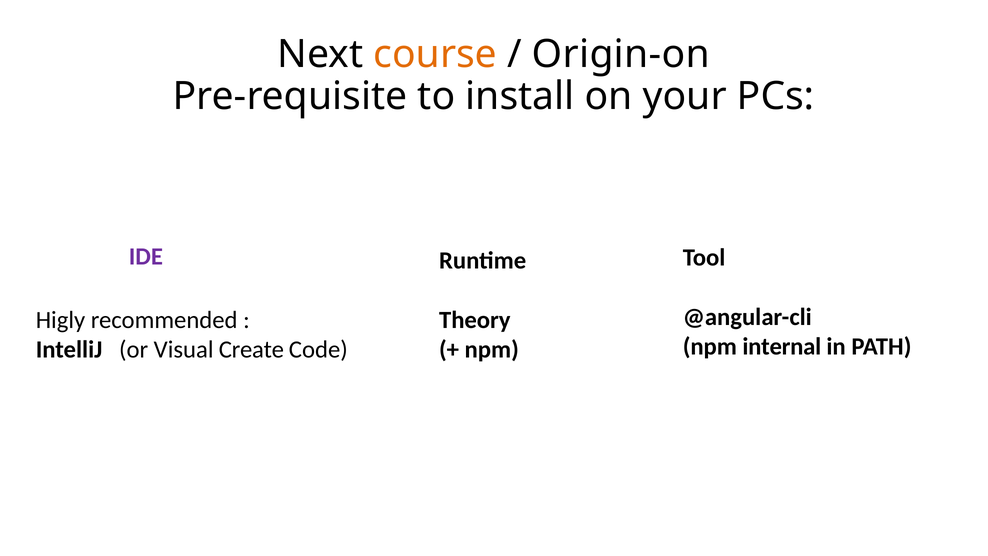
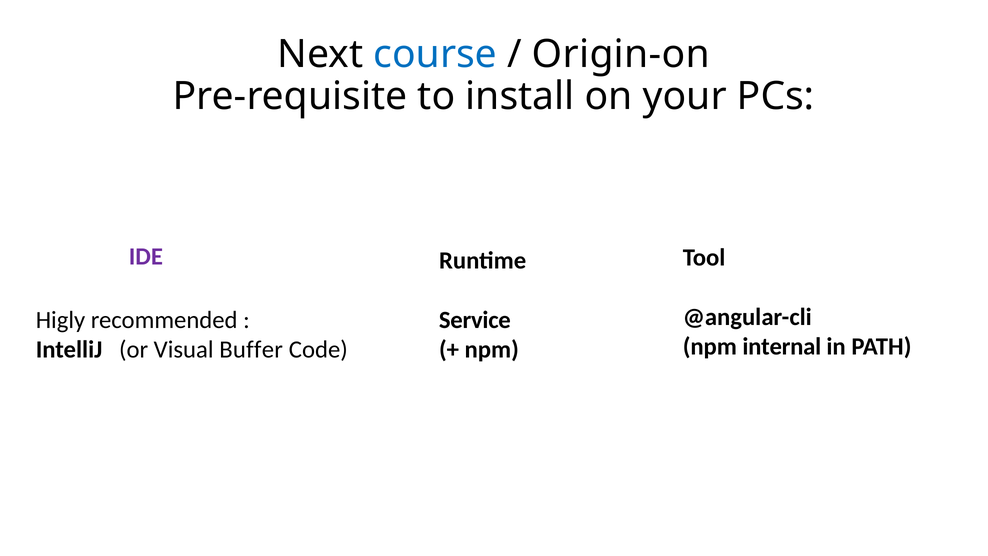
course colour: orange -> blue
Theory: Theory -> Service
Create: Create -> Buffer
